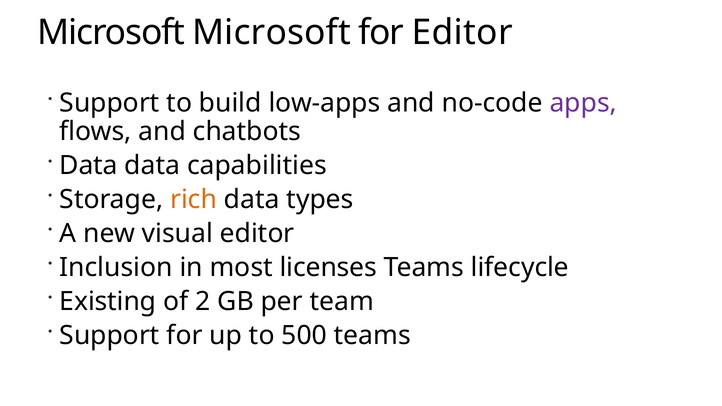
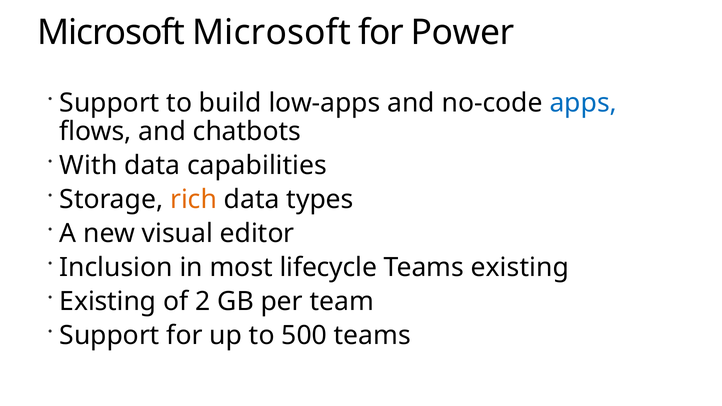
for Editor: Editor -> Power
apps colour: purple -> blue
Data at (89, 166): Data -> With
licenses: licenses -> lifecycle
Teams lifecycle: lifecycle -> existing
